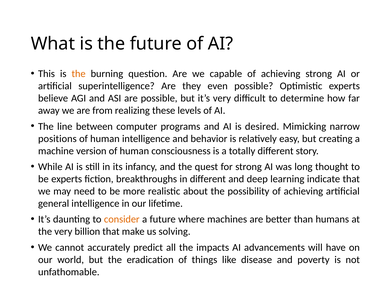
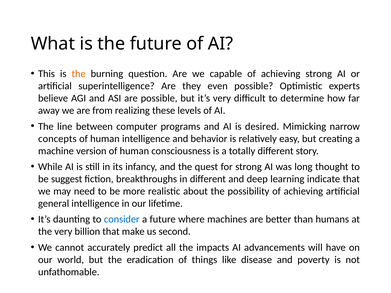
positions: positions -> concepts
be experts: experts -> suggest
consider colour: orange -> blue
solving: solving -> second
